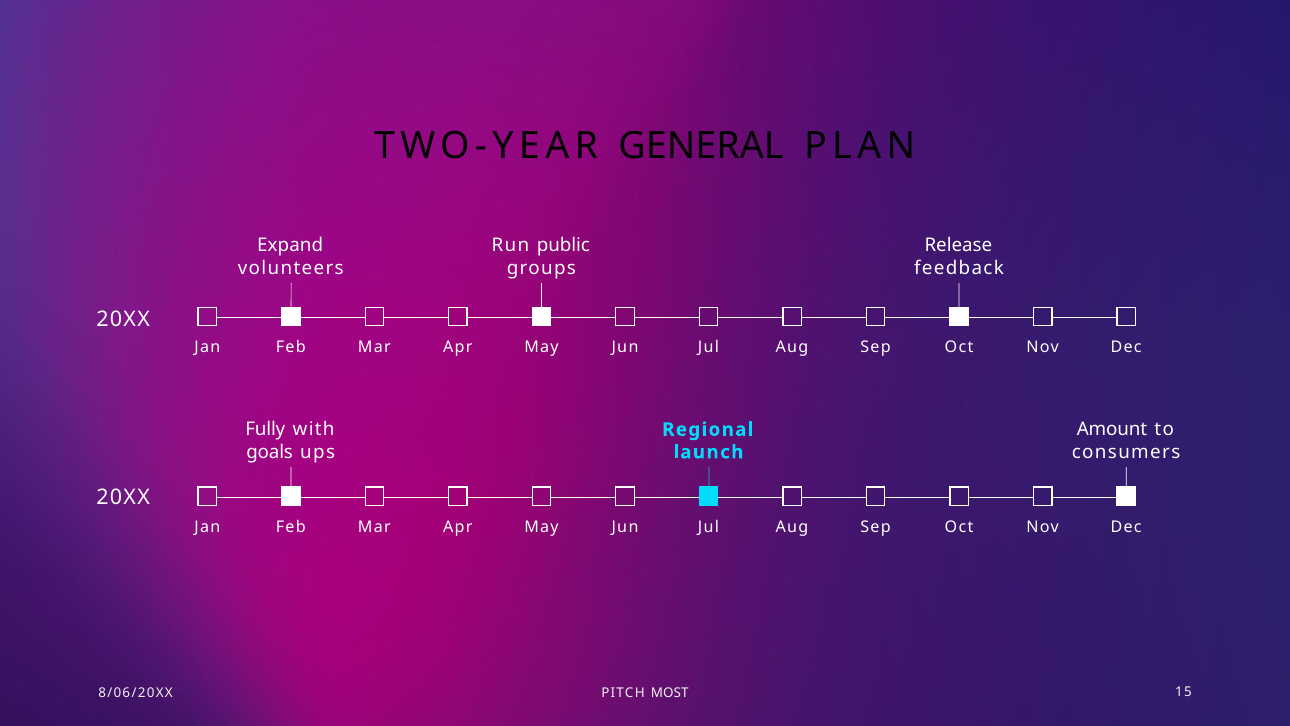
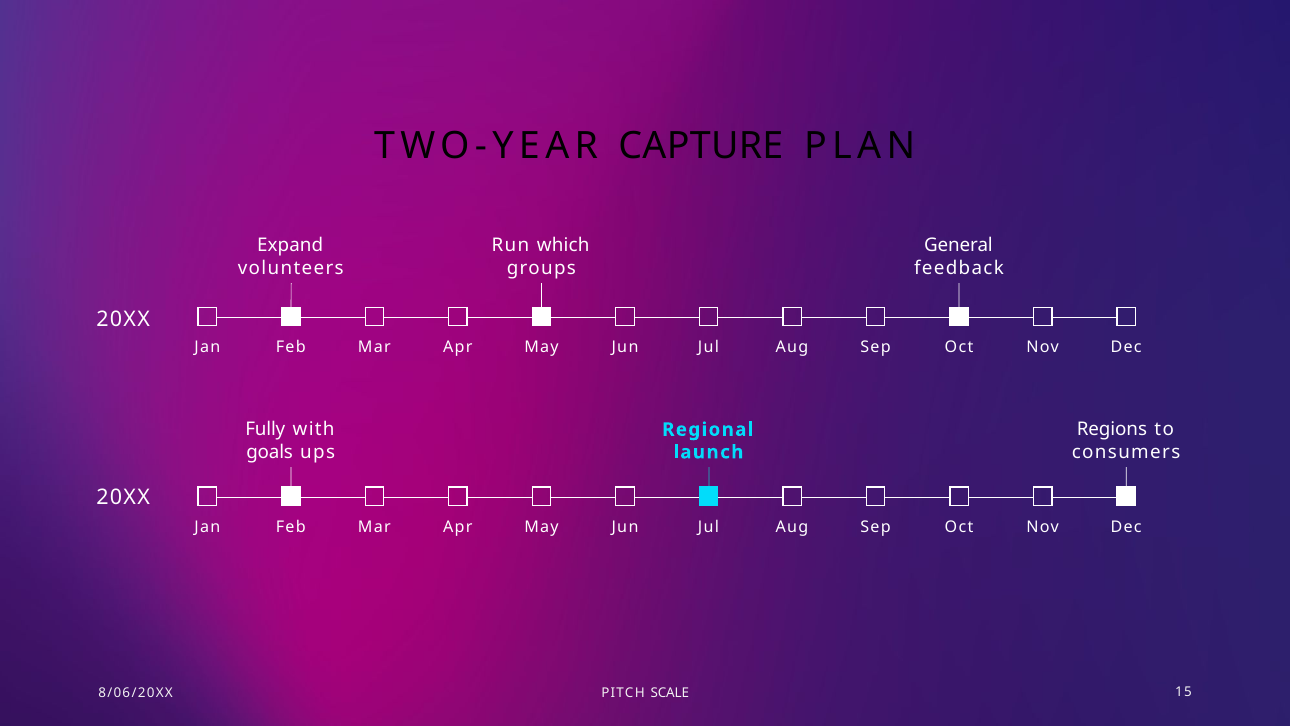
GENERAL: GENERAL -> CAPTURE
public: public -> which
Release: Release -> General
Amount: Amount -> Regions
MOST: MOST -> SCALE
